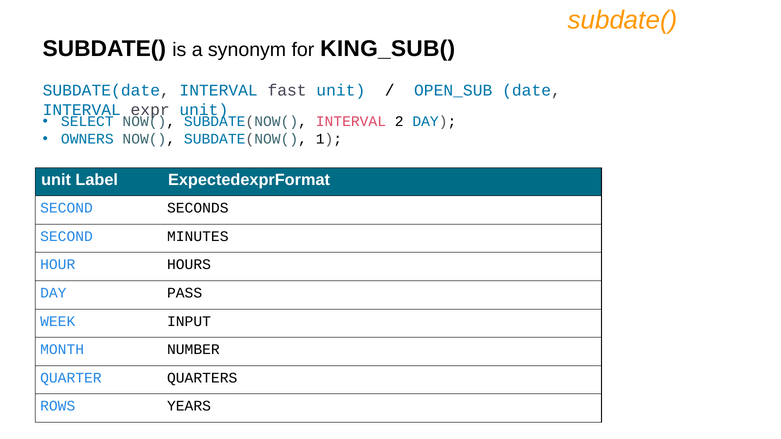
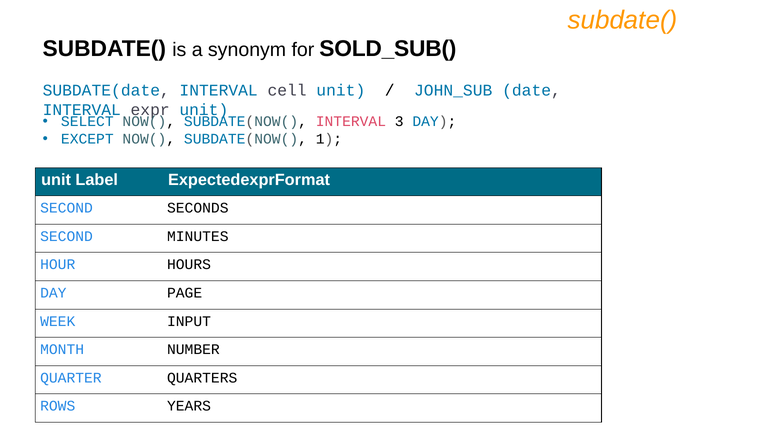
KING_SUB(: KING_SUB( -> SOLD_SUB(
fast: fast -> cell
OPEN_SUB: OPEN_SUB -> JOHN_SUB
2: 2 -> 3
OWNERS: OWNERS -> EXCEPT
PASS: PASS -> PAGE
